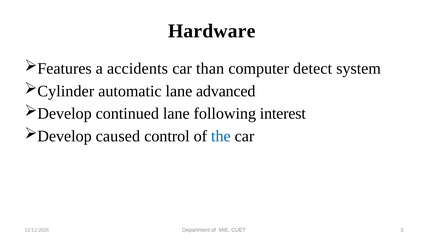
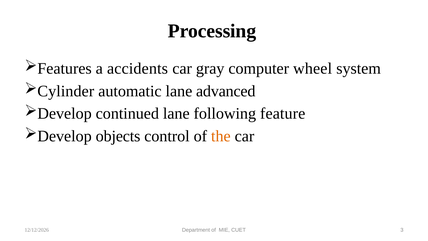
Hardware: Hardware -> Processing
than: than -> gray
detect: detect -> wheel
interest: interest -> feature
caused: caused -> objects
the colour: blue -> orange
